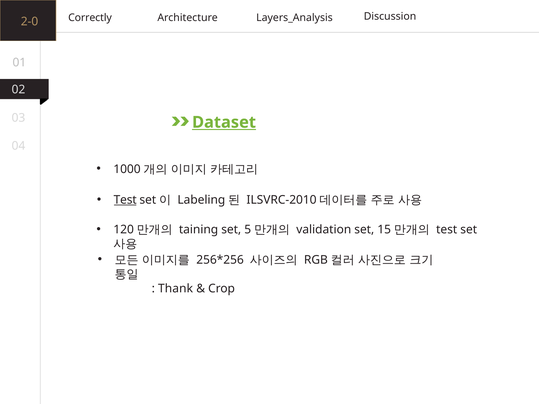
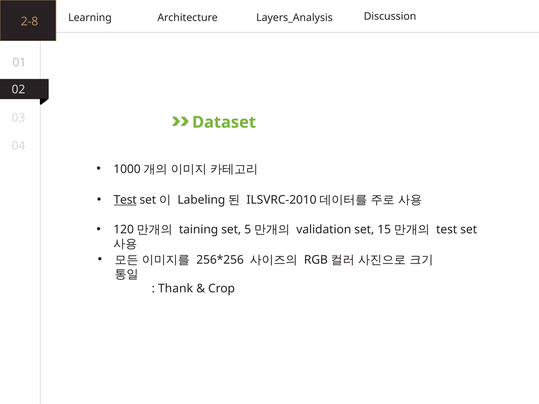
Correctly: Correctly -> Learning
2-0: 2-0 -> 2-8
Dataset underline: present -> none
